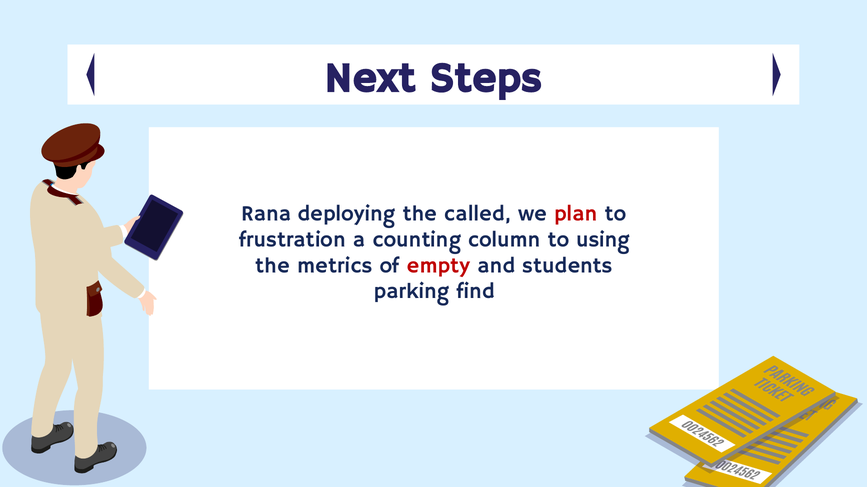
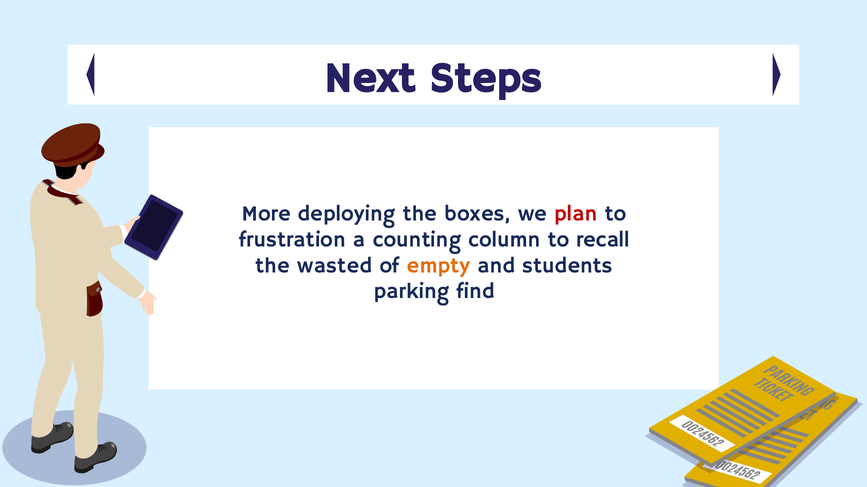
Rana: Rana -> More
called: called -> boxes
using: using -> recall
metrics: metrics -> wasted
empty colour: red -> orange
